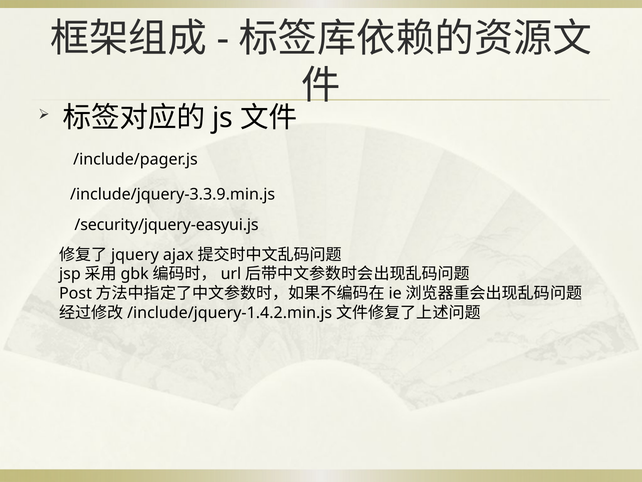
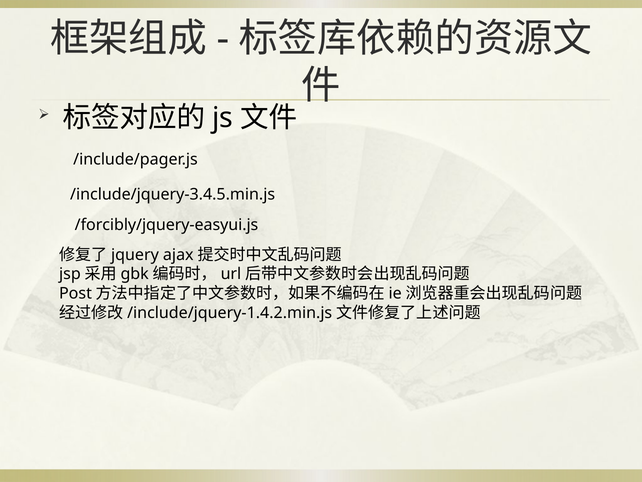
/include/jquery-3.3.9.min.js: /include/jquery-3.3.9.min.js -> /include/jquery-3.4.5.min.js
/security/jquery-easyui.js: /security/jquery-easyui.js -> /forcibly/jquery-easyui.js
